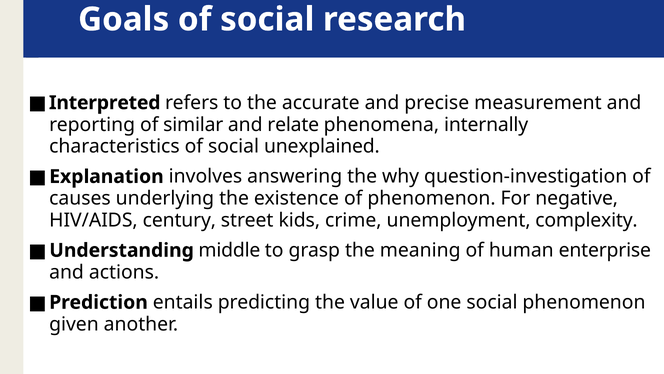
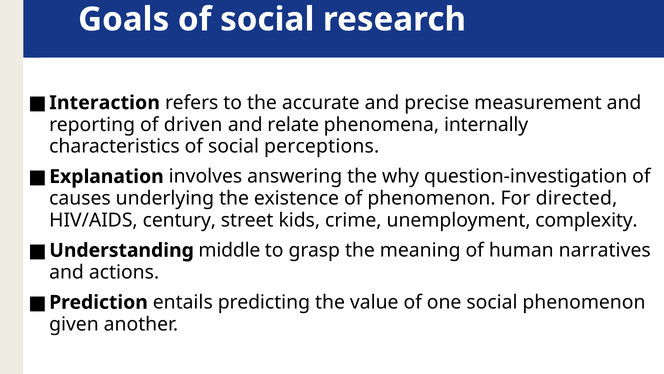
Interpreted: Interpreted -> Interaction
similar: similar -> driven
unexplained: unexplained -> perceptions
negative: negative -> directed
enterprise: enterprise -> narratives
